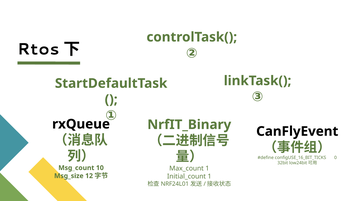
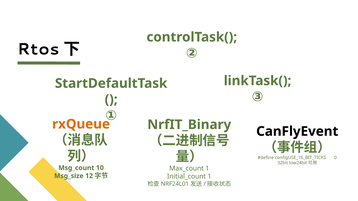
rxQueue colour: black -> orange
